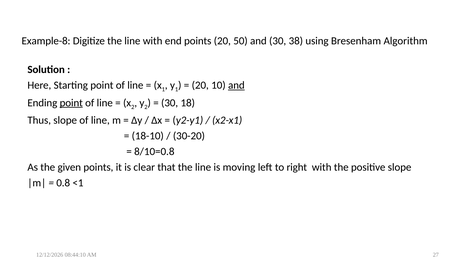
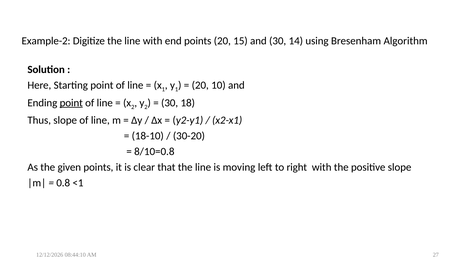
Example-8: Example-8 -> Example-2
50: 50 -> 15
38: 38 -> 14
and at (236, 85) underline: present -> none
